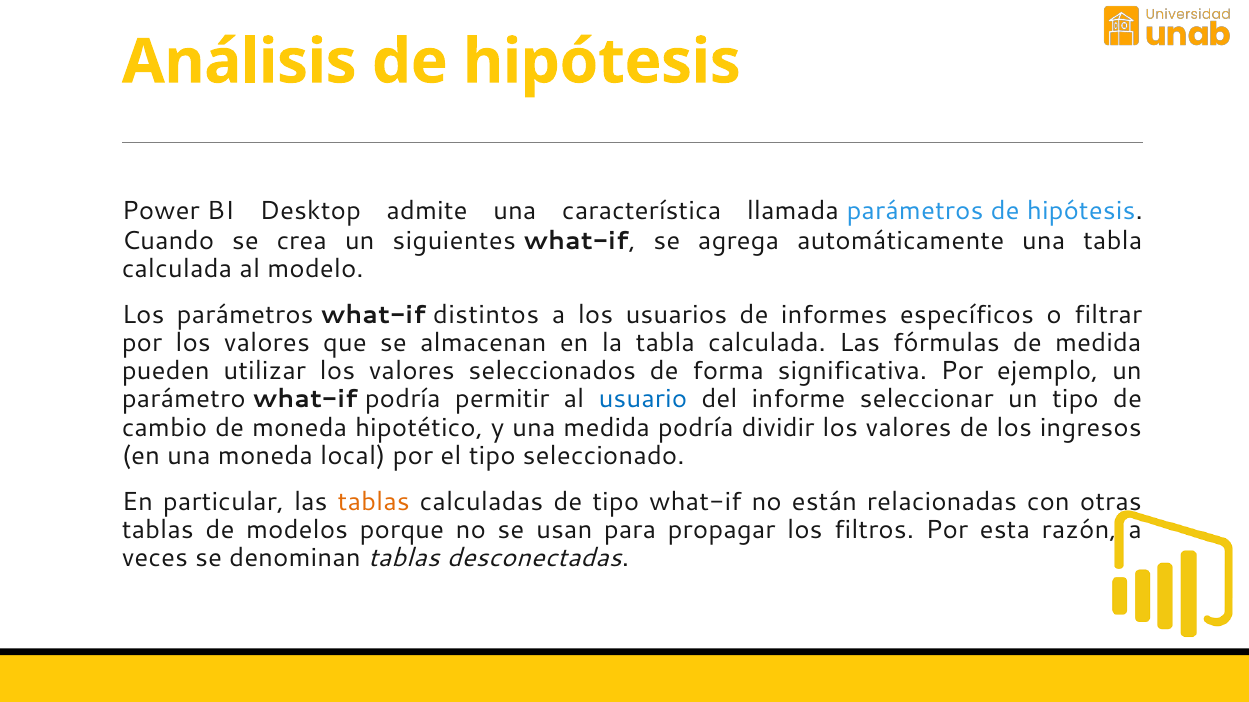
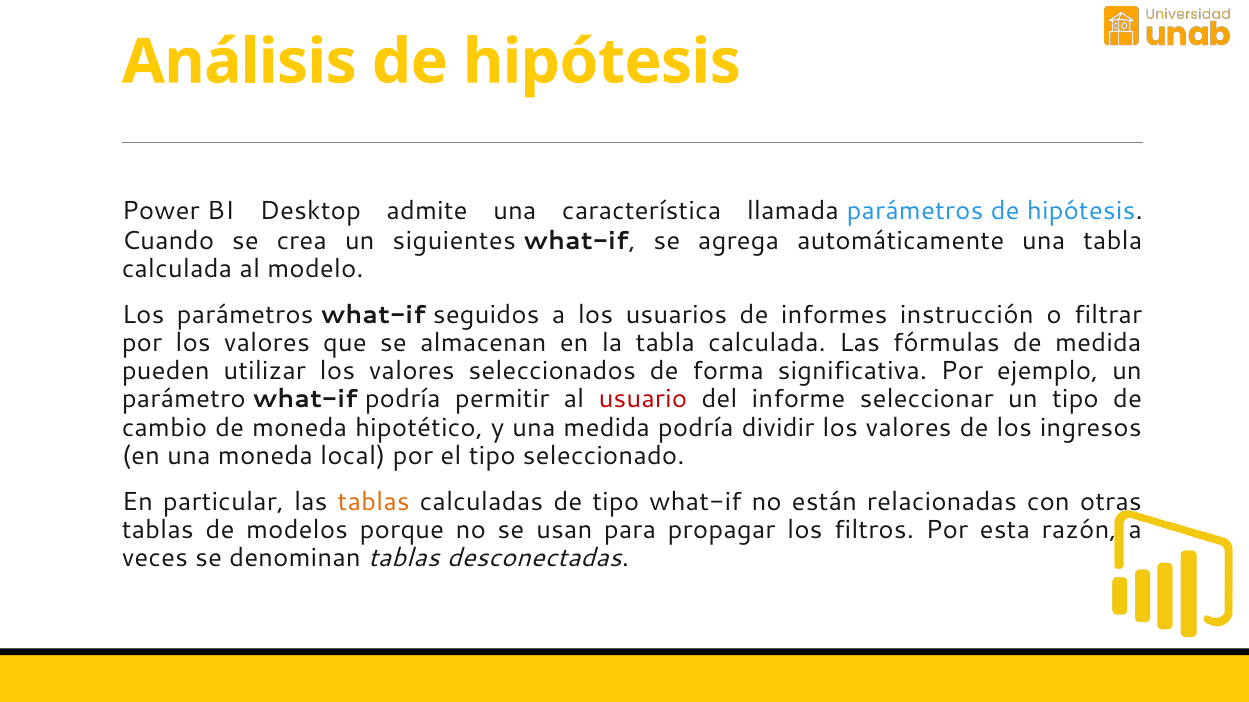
distintos: distintos -> seguidos
específicos: específicos -> instrucción
usuario colour: blue -> red
